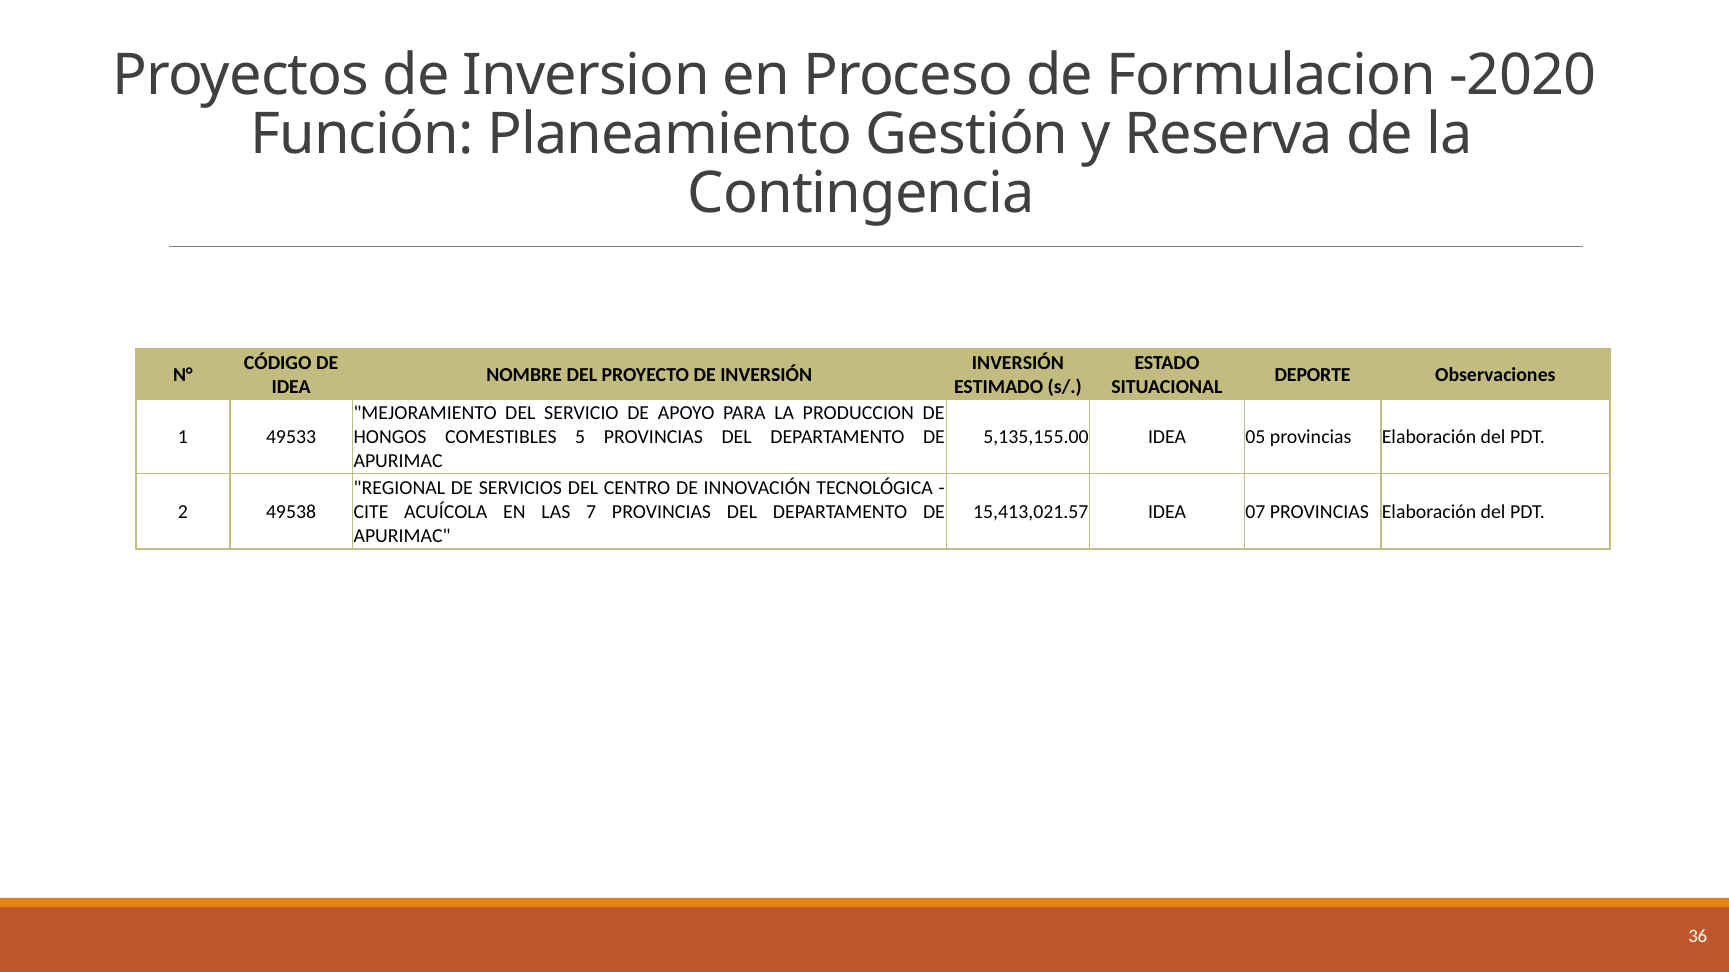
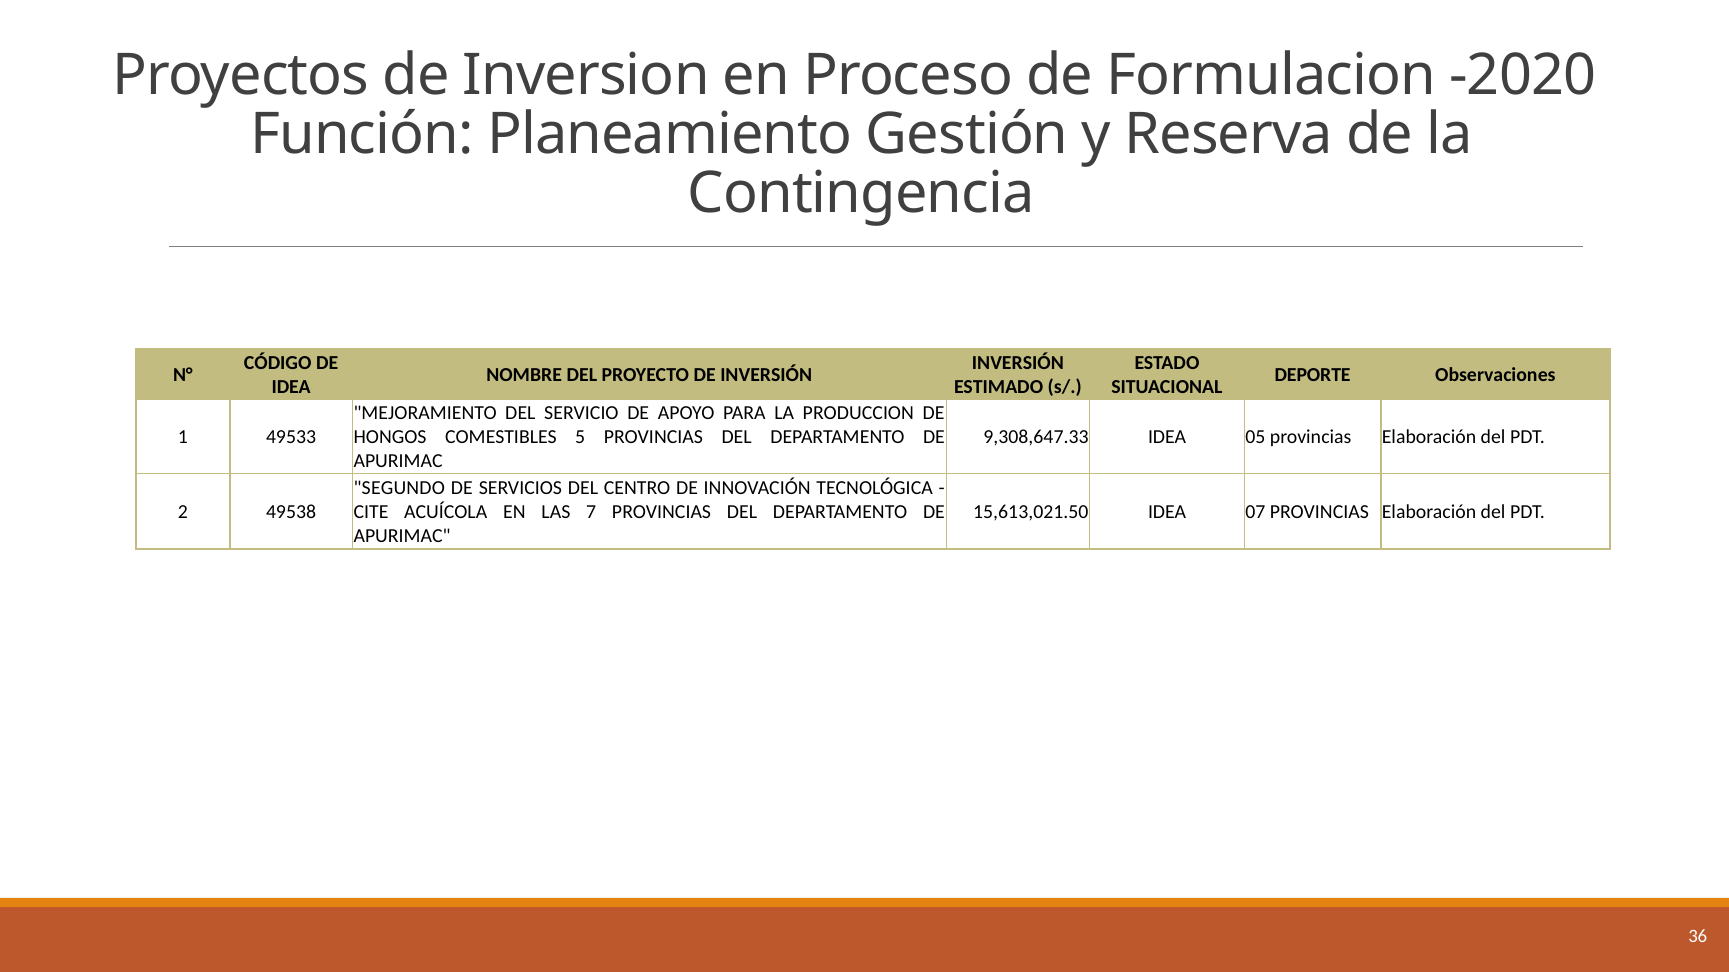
5,135,155.00: 5,135,155.00 -> 9,308,647.33
REGIONAL: REGIONAL -> SEGUNDO
15,413,021.57: 15,413,021.57 -> 15,613,021.50
